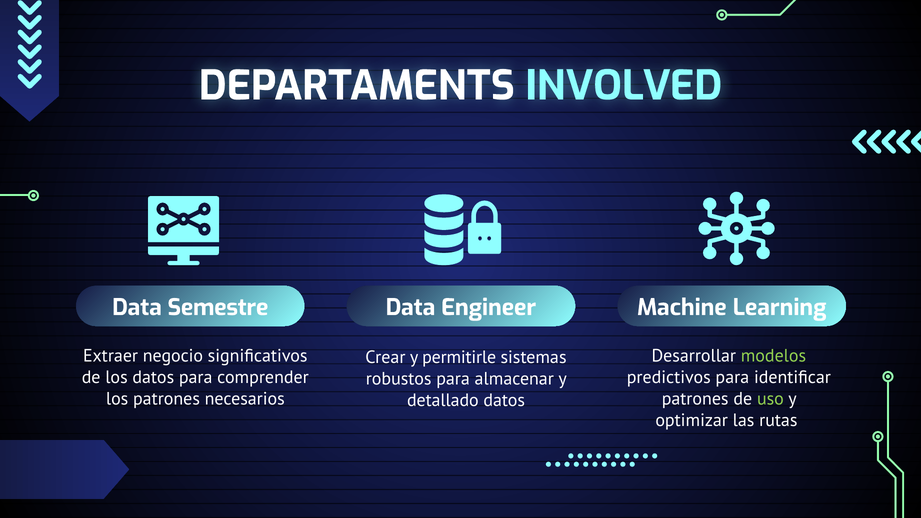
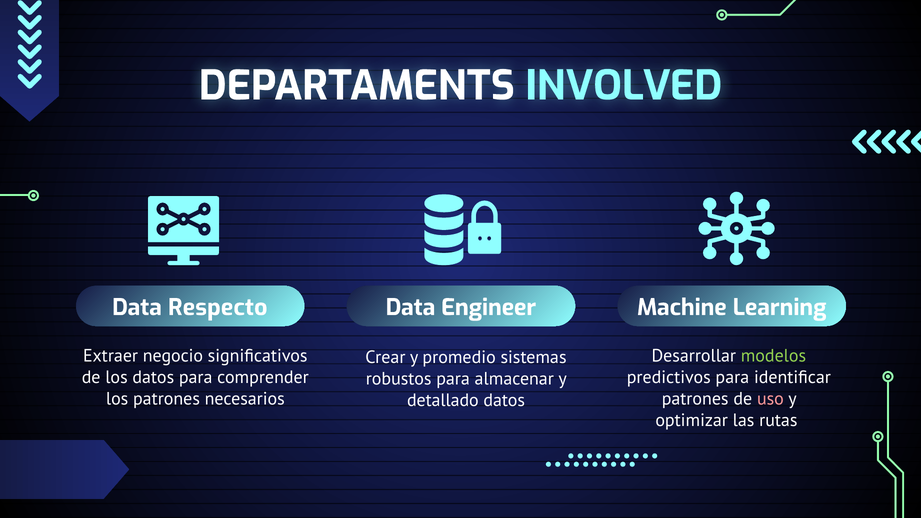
Semestre: Semestre -> Respecto
permitirle: permitirle -> promedio
uso colour: light green -> pink
